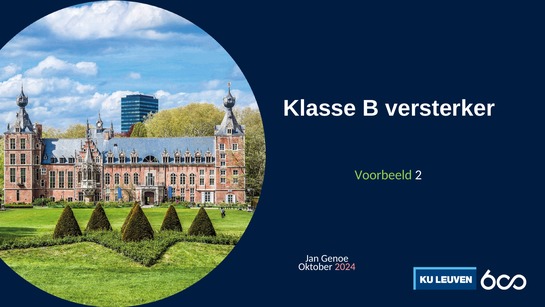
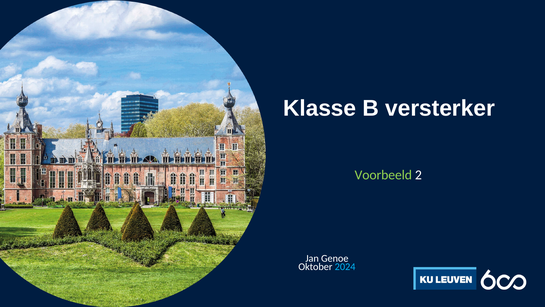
2024 colour: pink -> light blue
